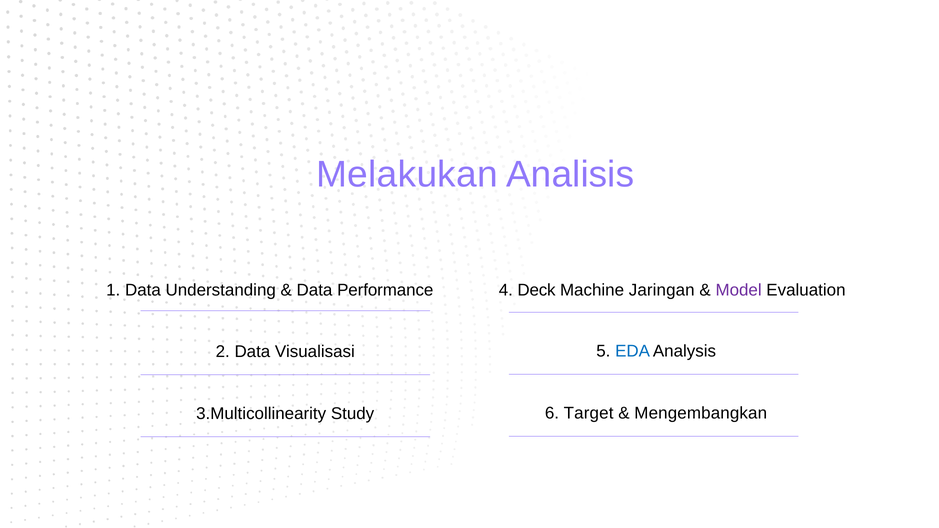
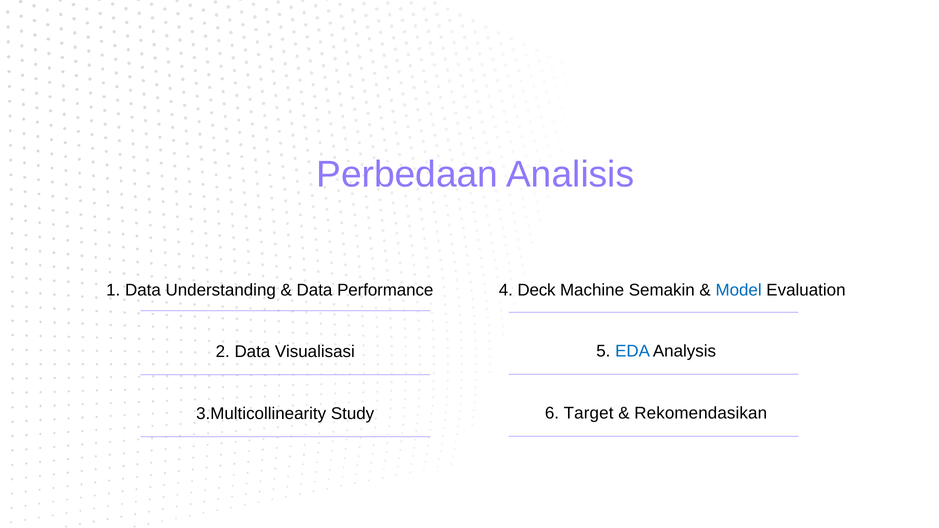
Melakukan: Melakukan -> Perbedaan
Jaringan: Jaringan -> Semakin
Model colour: purple -> blue
Mengembangkan: Mengembangkan -> Rekomendasikan
